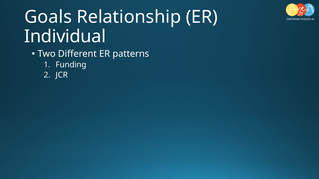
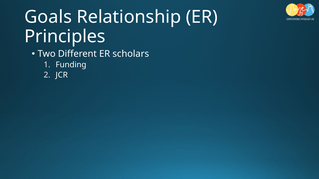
Individual: Individual -> Principles
patterns: patterns -> scholars
